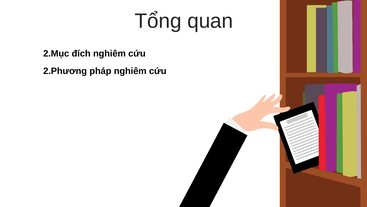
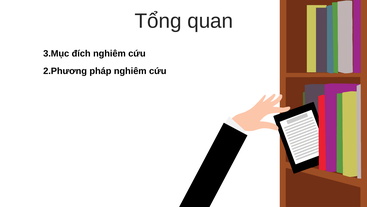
2.Mục: 2.Mục -> 3.Mục
